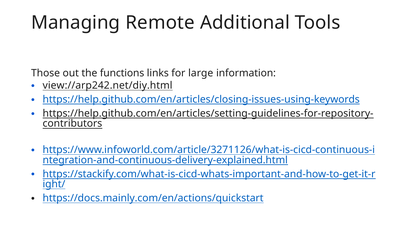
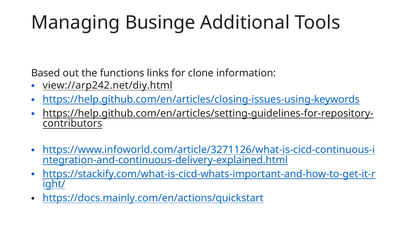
Remote: Remote -> Businge
Those: Those -> Based
large: large -> clone
